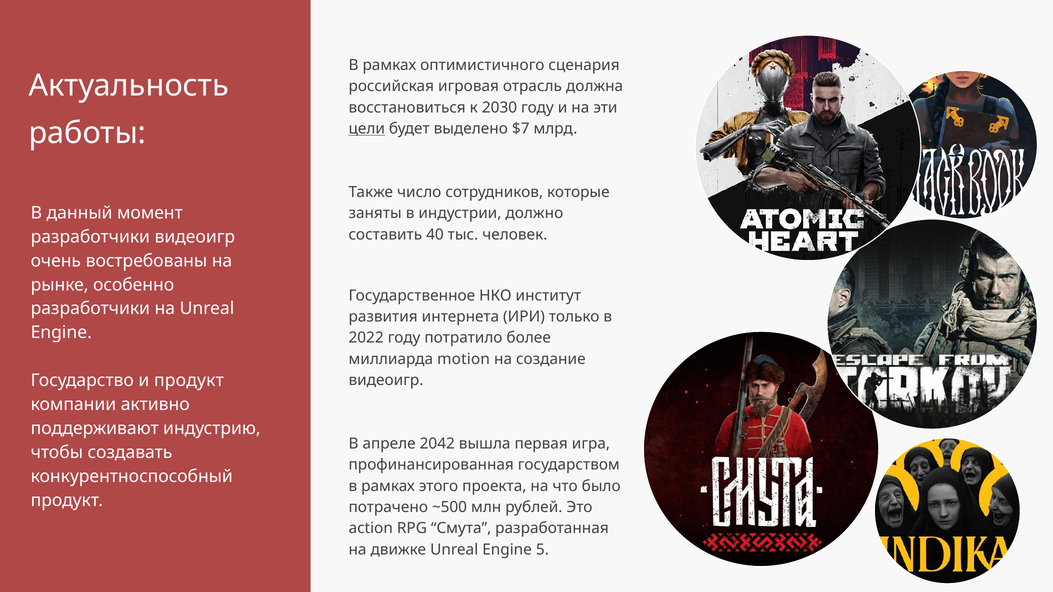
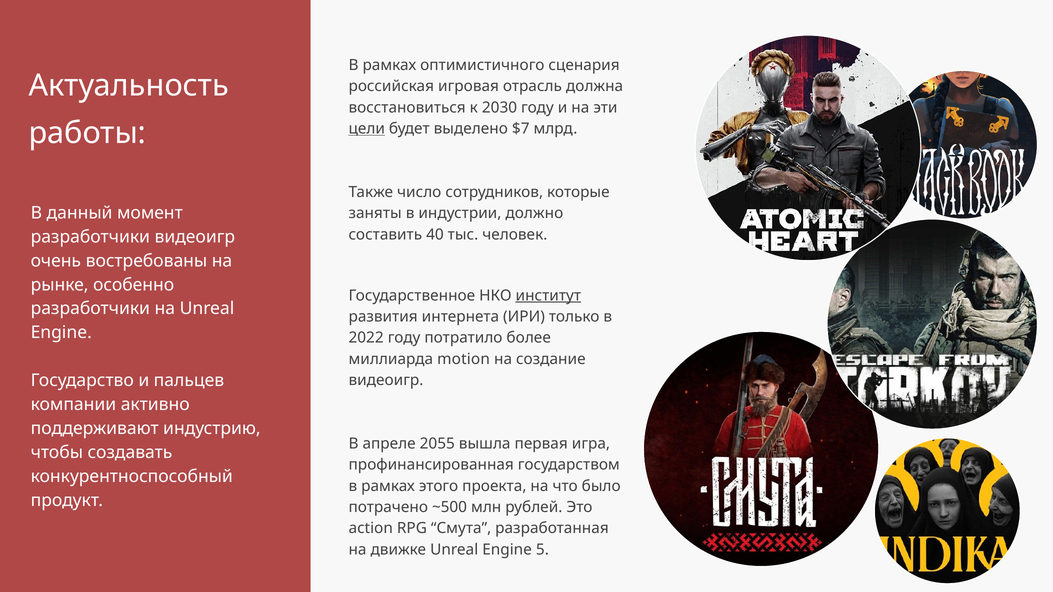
институт underline: none -> present
и продукт: продукт -> пальцев
2042: 2042 -> 2055
